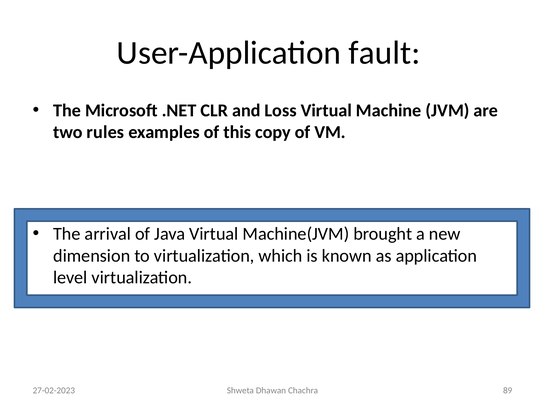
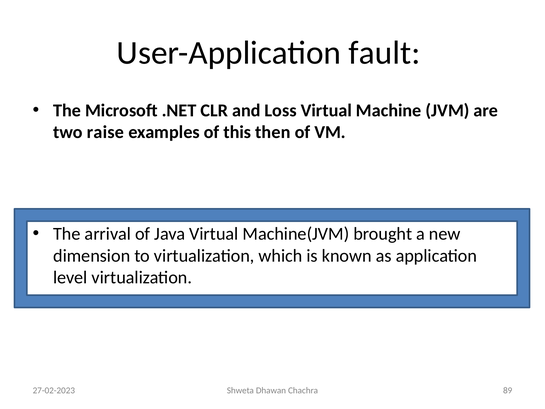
rules: rules -> raise
copy: copy -> then
